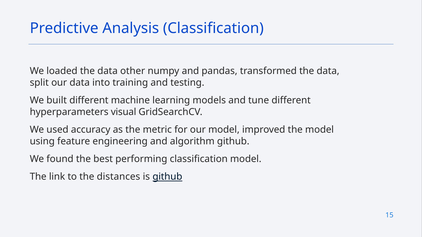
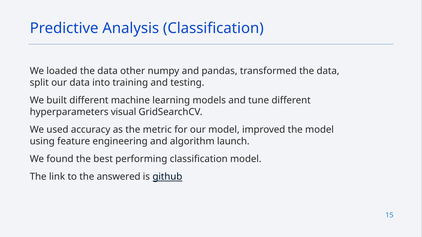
algorithm github: github -> launch
distances: distances -> answered
